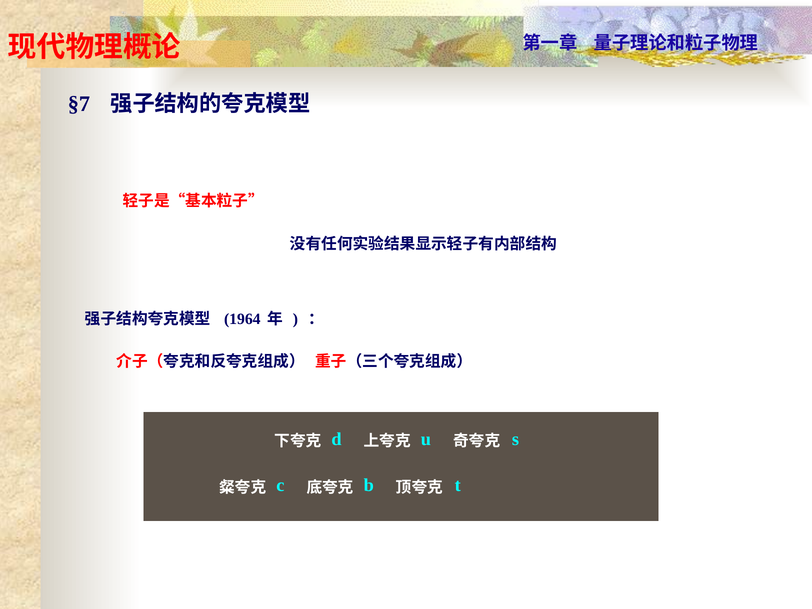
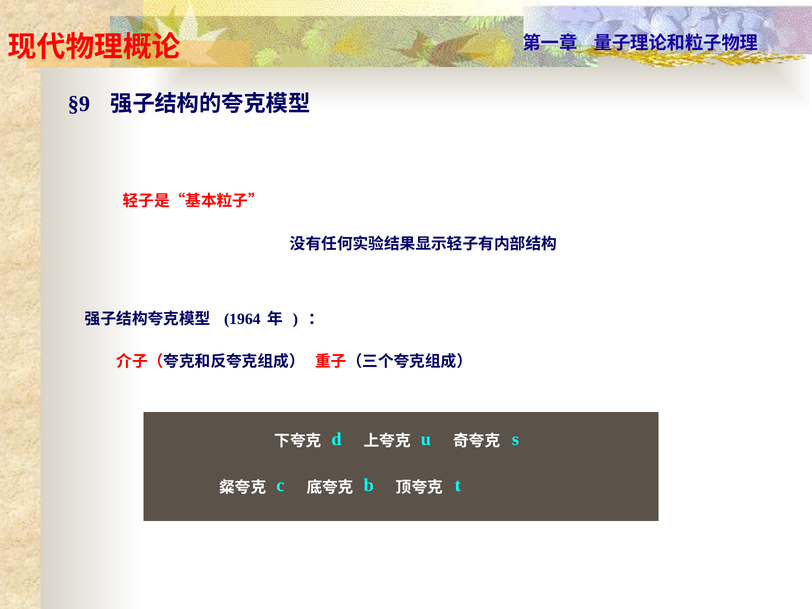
§7: §7 -> §9
